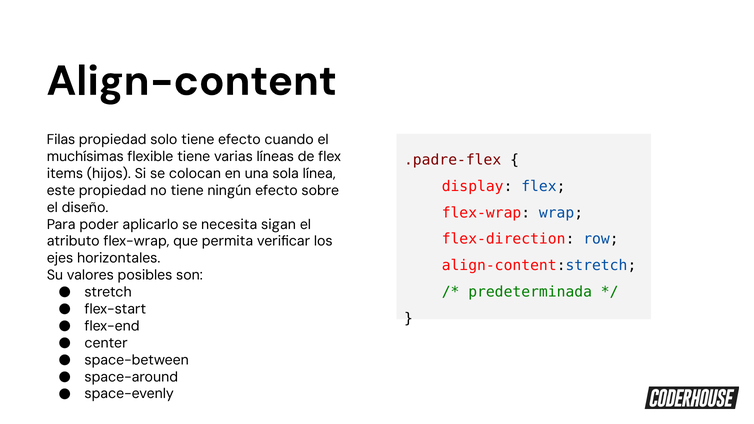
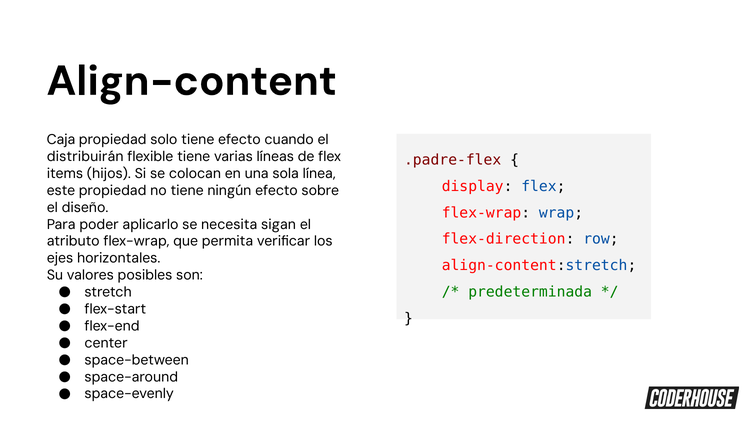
Filas: Filas -> Caja
muchísimas: muchísimas -> distribuirán
